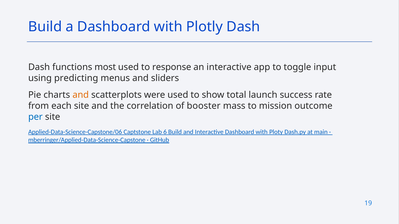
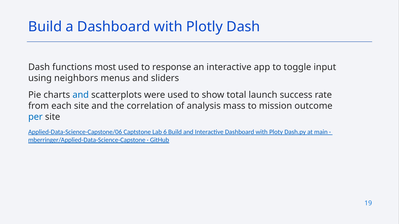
predicting: predicting -> neighbors
and at (81, 95) colour: orange -> blue
booster: booster -> analysis
